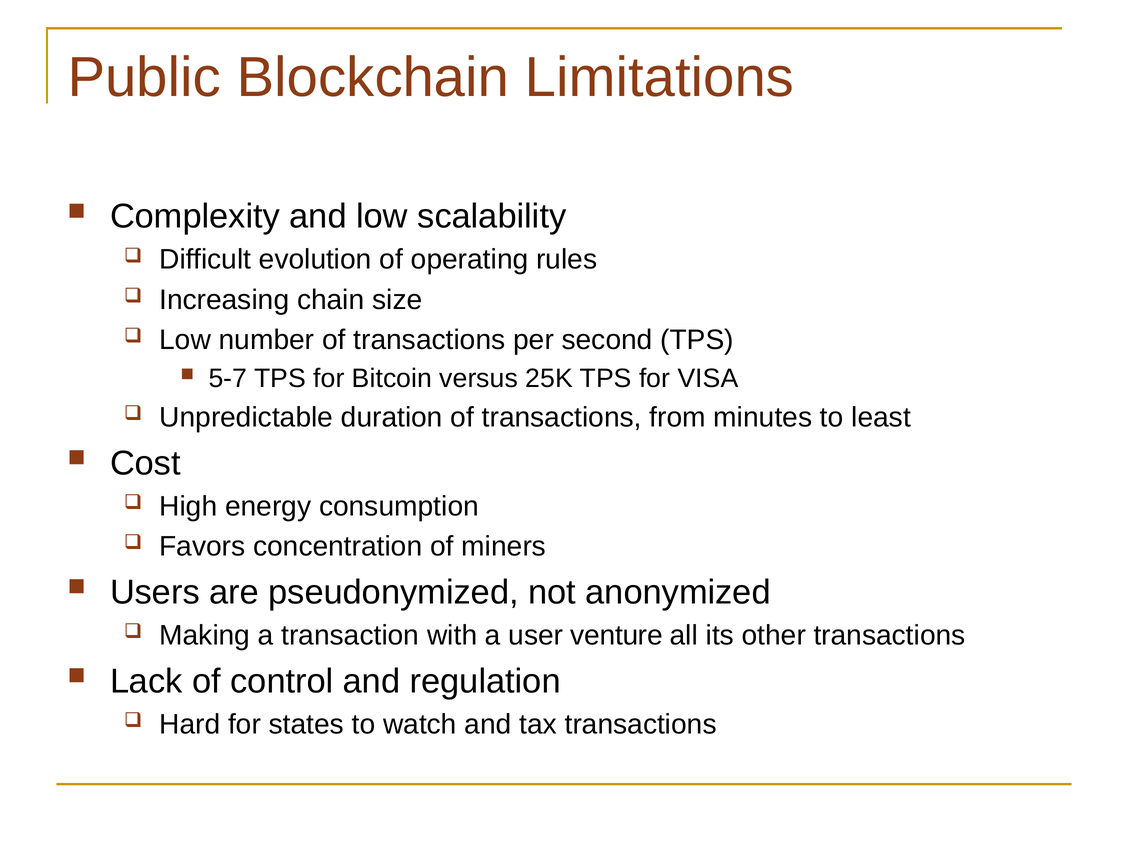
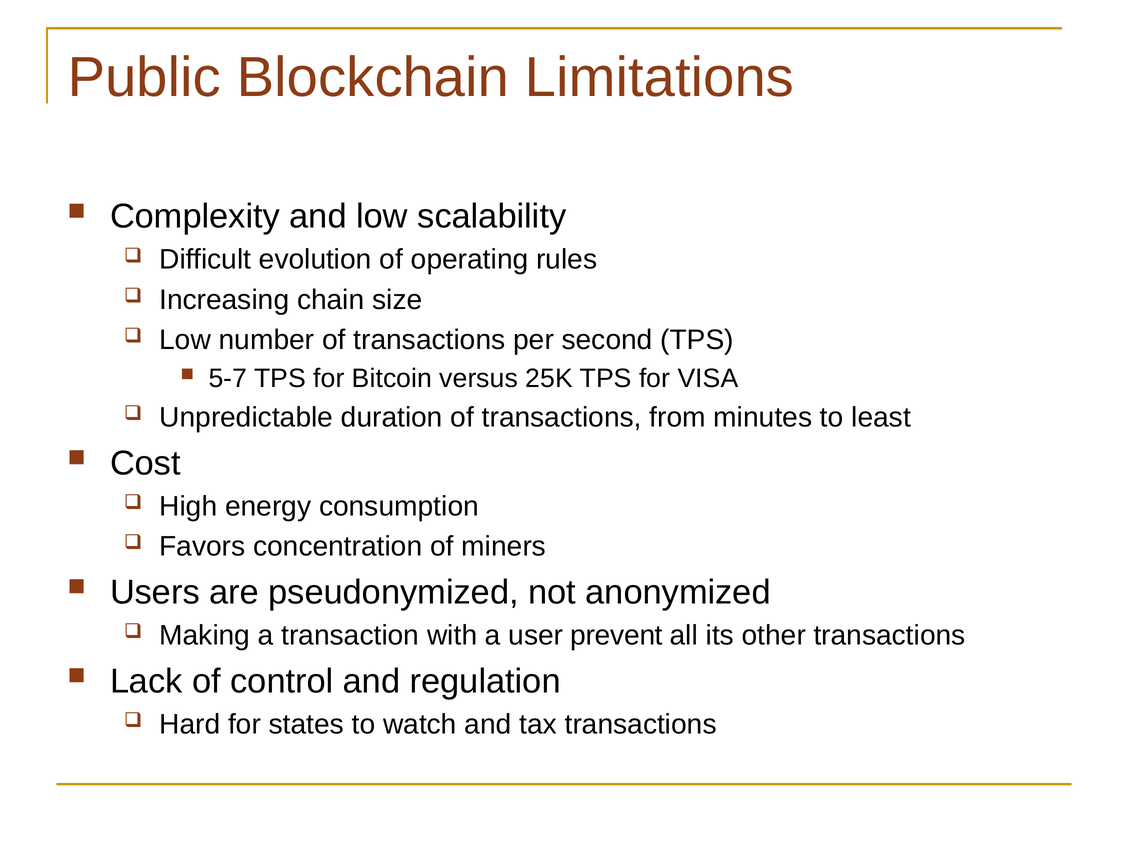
venture: venture -> prevent
